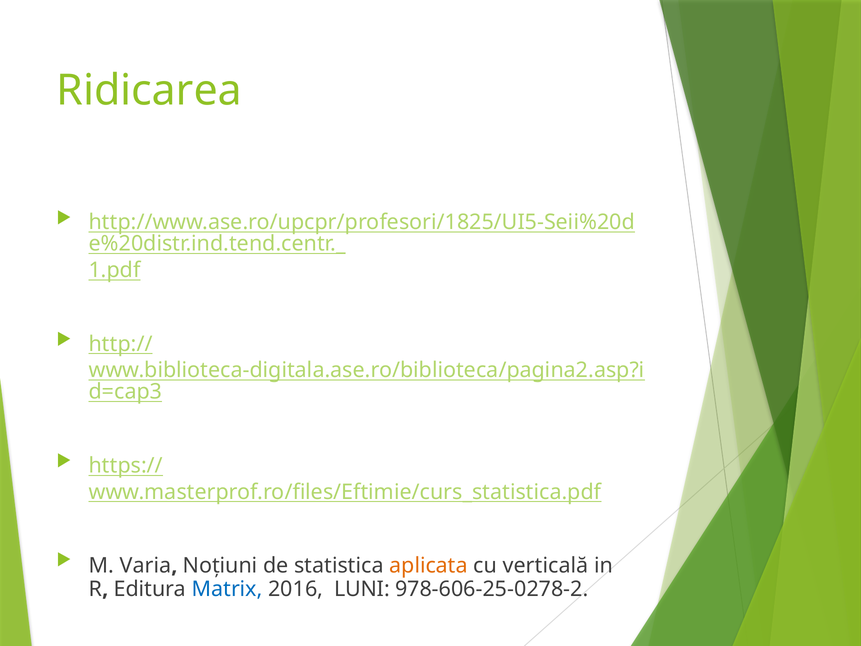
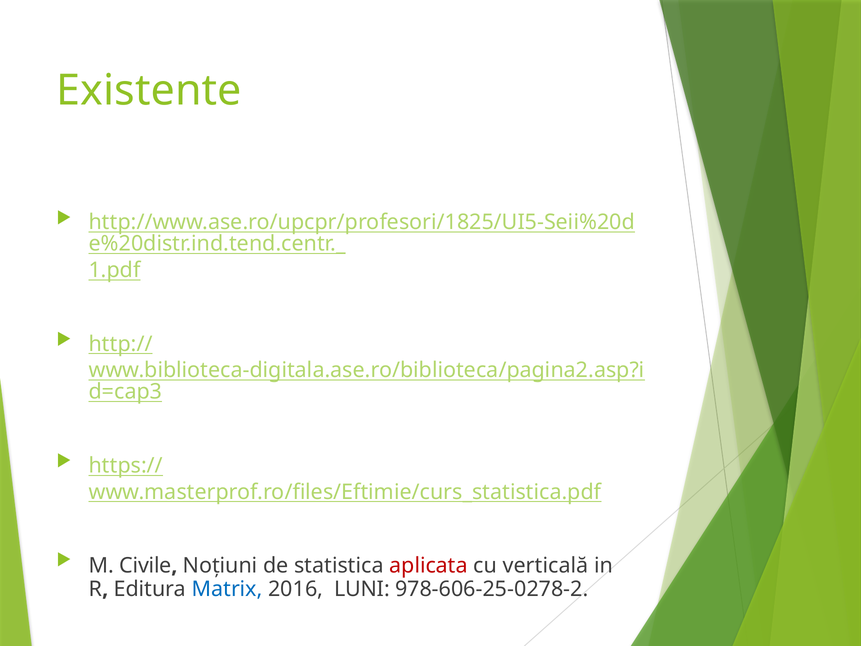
Ridicarea: Ridicarea -> Existente
Varia: Varia -> Civile
aplicata colour: orange -> red
